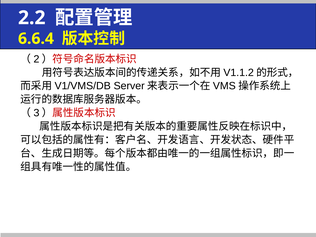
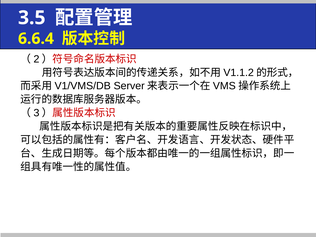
2.2: 2.2 -> 3.5
